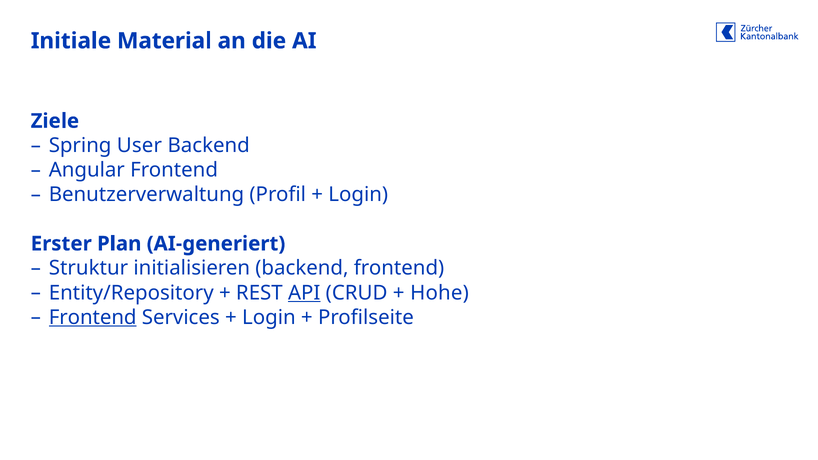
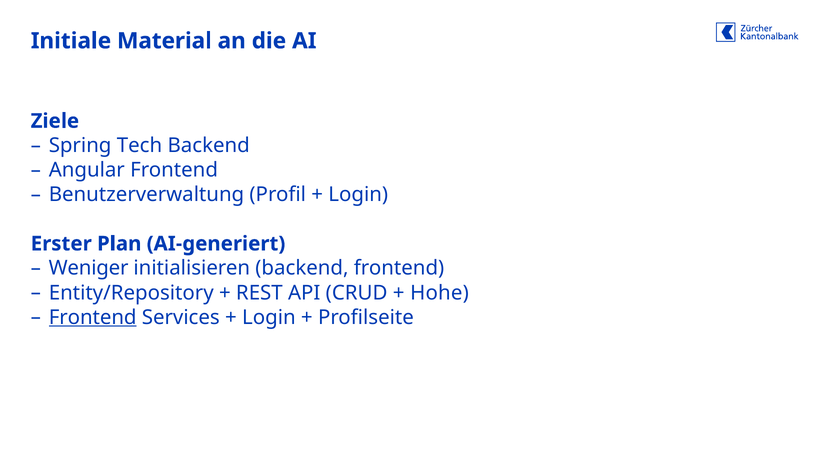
User: User -> Tech
Struktur: Struktur -> Weniger
API underline: present -> none
